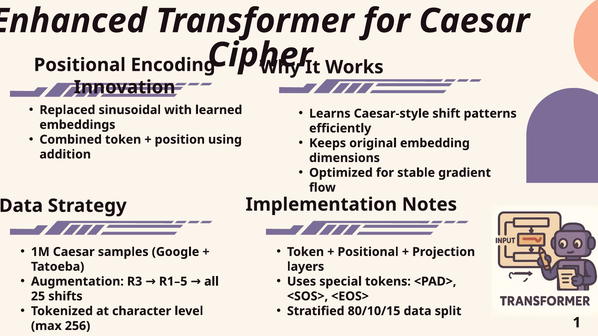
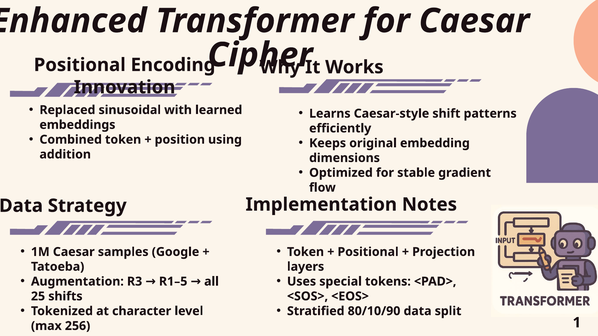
80/10/15: 80/10/15 -> 80/10/90
